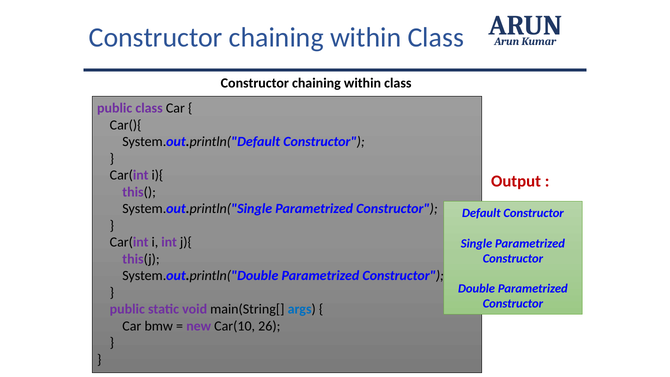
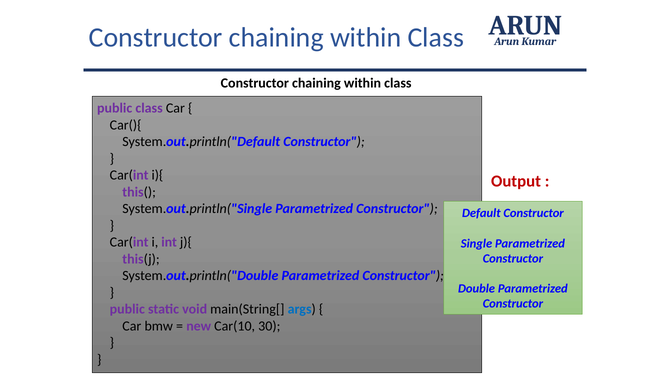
26: 26 -> 30
